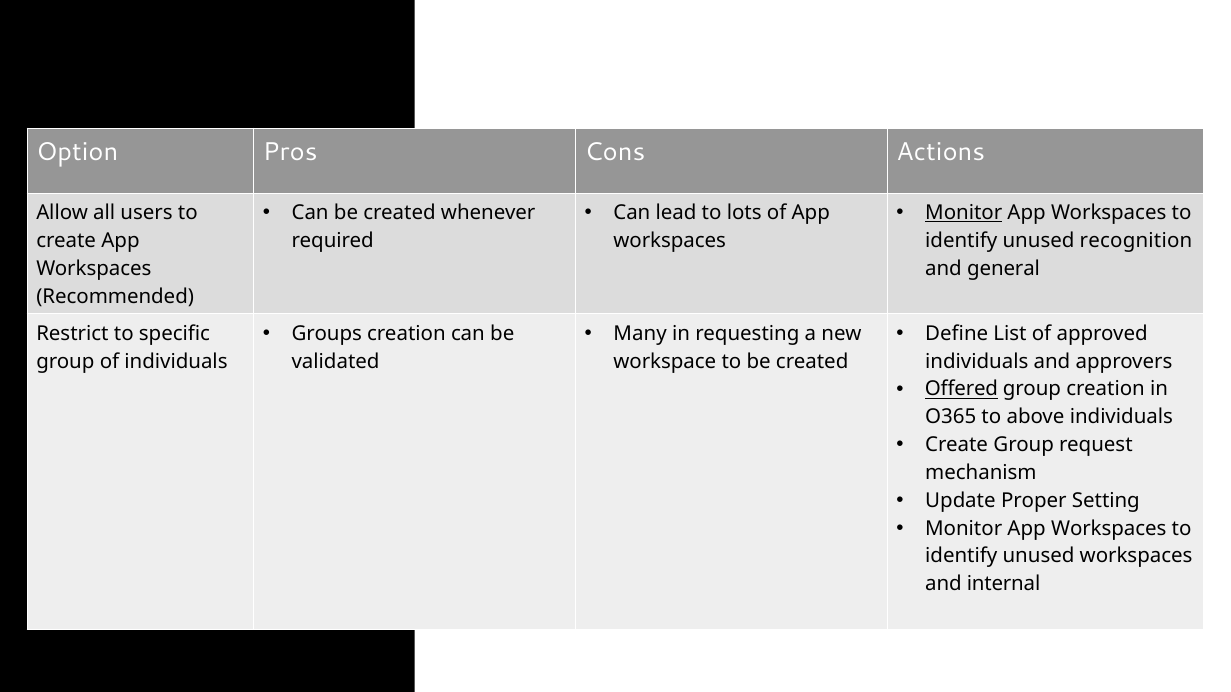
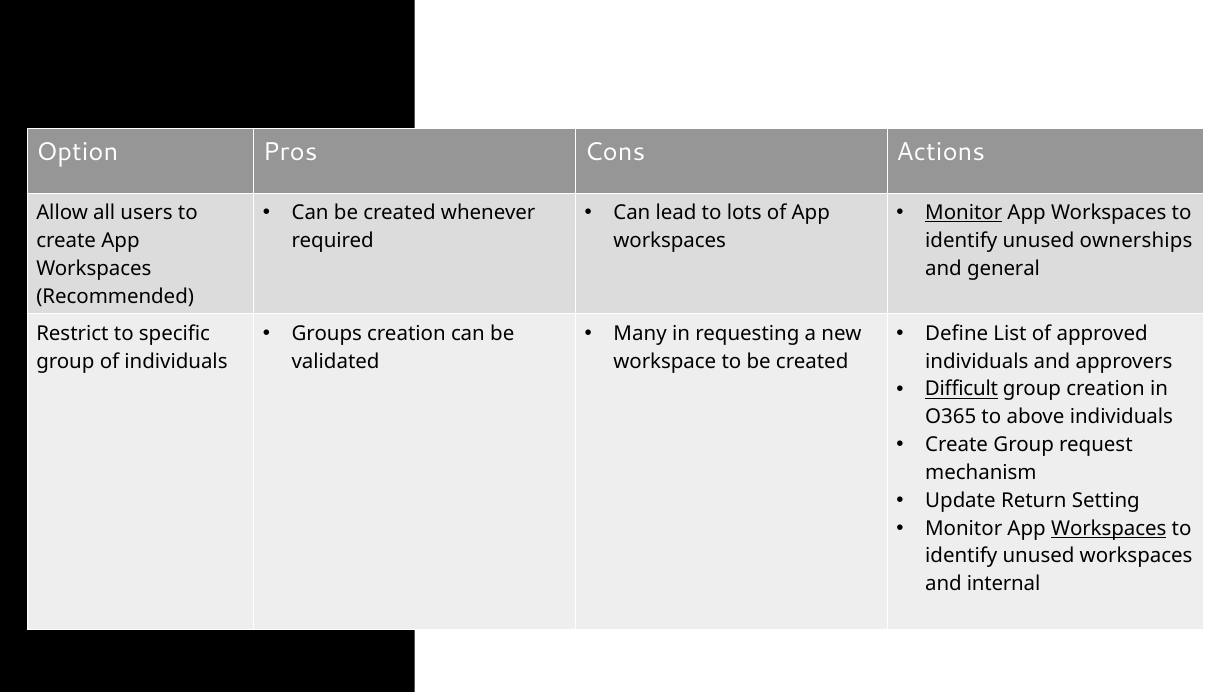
recognition: recognition -> ownerships
Offered: Offered -> Difficult
Proper: Proper -> Return
Workspaces at (1109, 529) underline: none -> present
